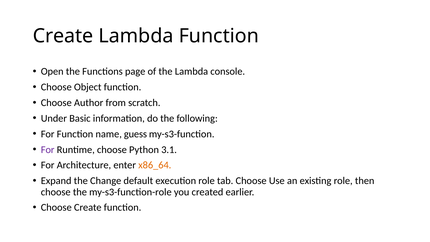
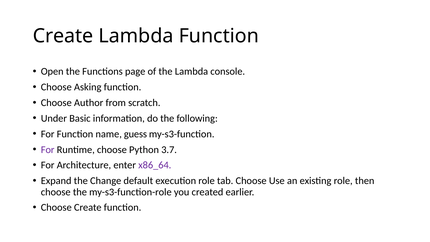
Object: Object -> Asking
3.1: 3.1 -> 3.7
x86_64 colour: orange -> purple
